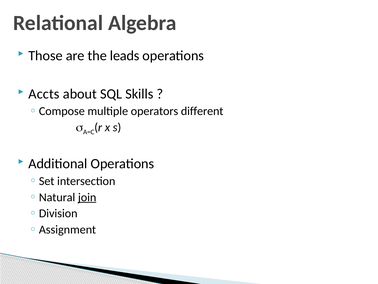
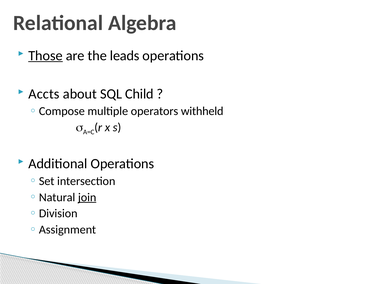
Those underline: none -> present
Skills: Skills -> Child
different: different -> withheld
